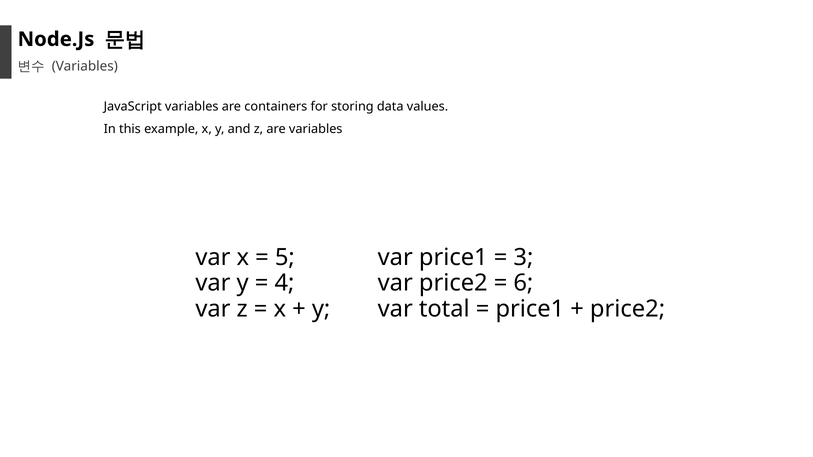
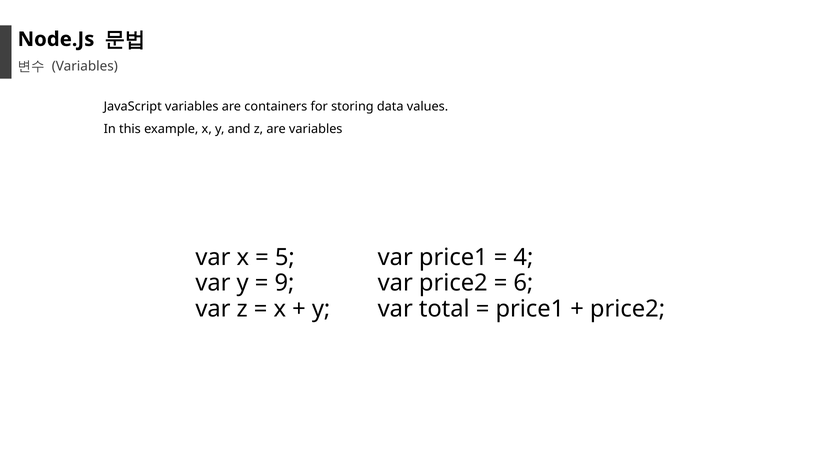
3: 3 -> 4
4: 4 -> 9
